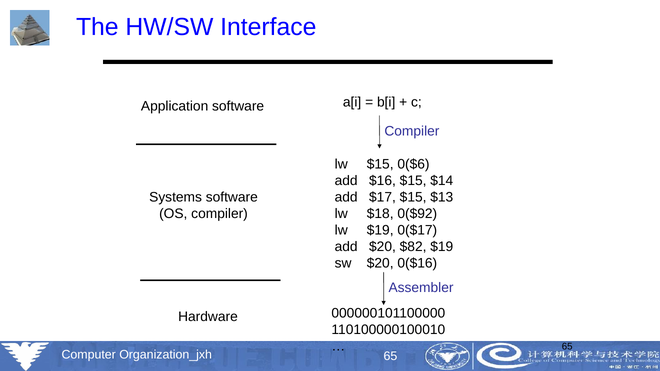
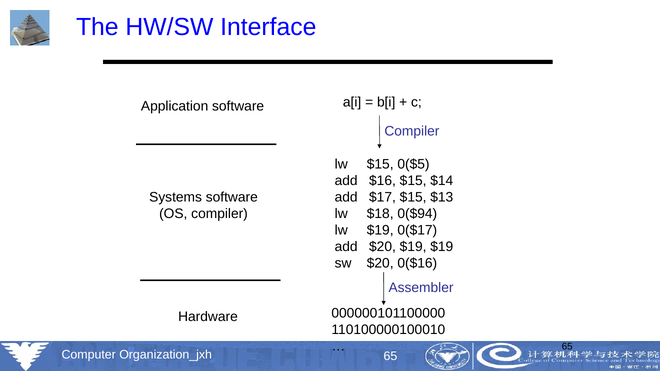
0($6: 0($6 -> 0($5
0($92: 0($92 -> 0($94
$20 $82: $82 -> $19
